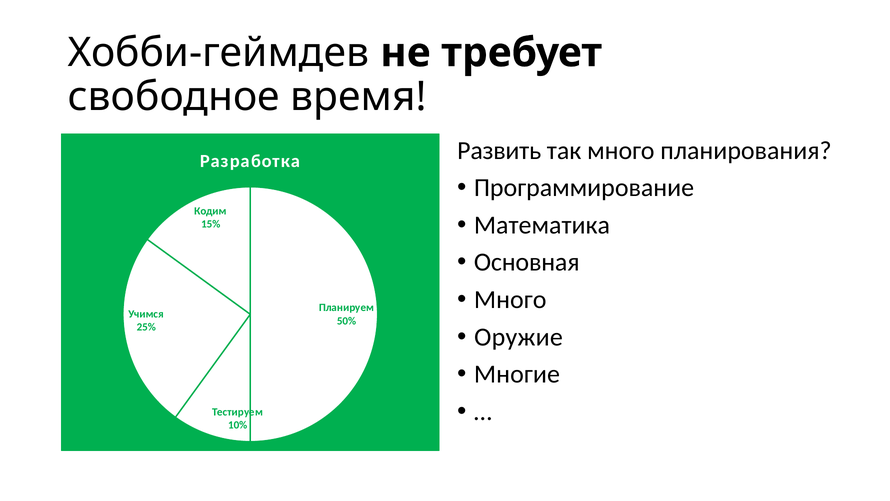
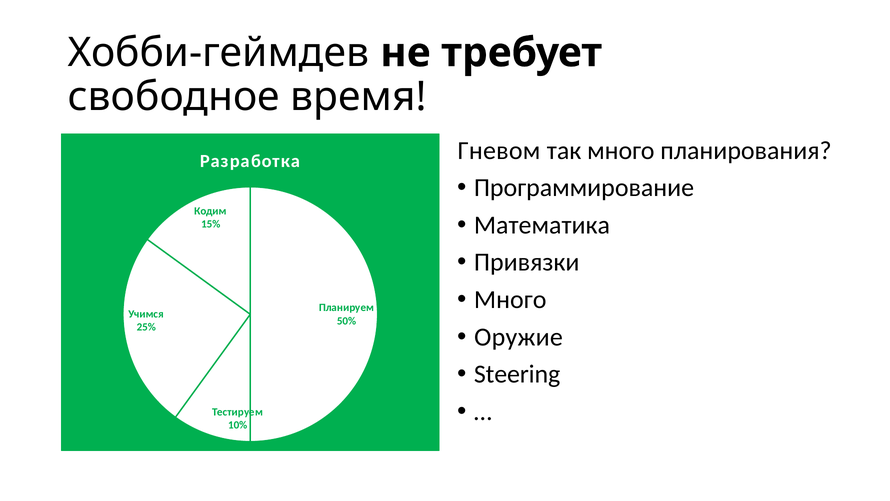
Развить: Развить -> Гневом
Основная: Основная -> Привязки
Многие: Многие -> Steering
